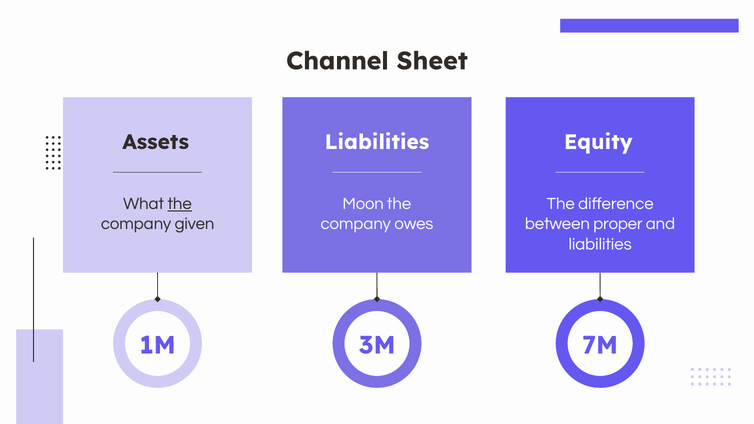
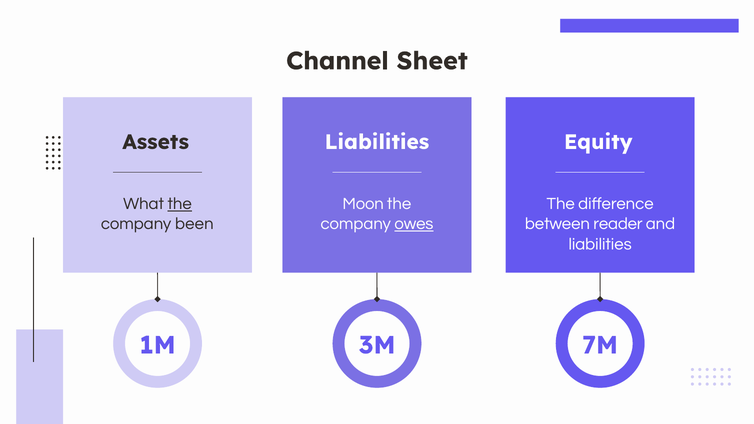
given: given -> been
owes underline: none -> present
proper: proper -> reader
